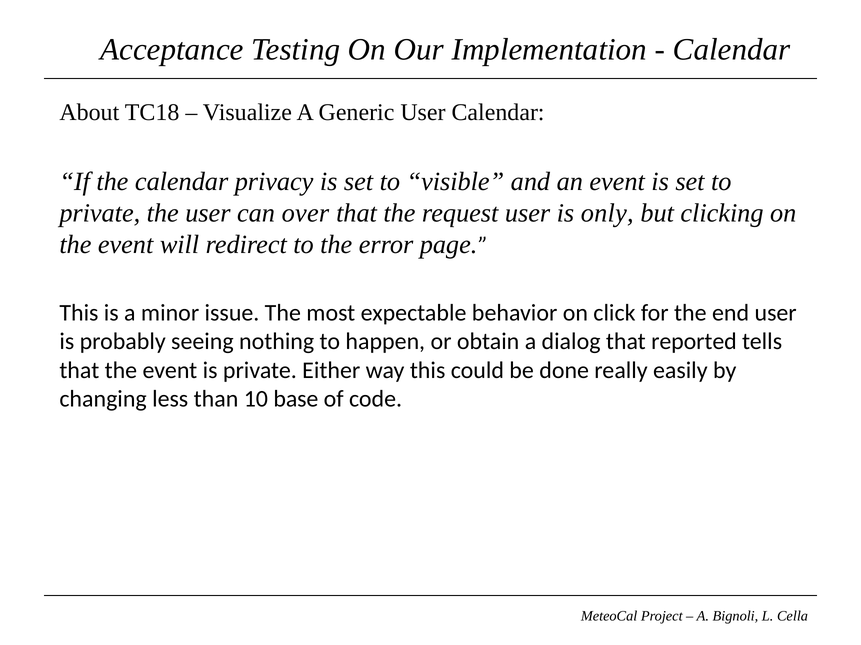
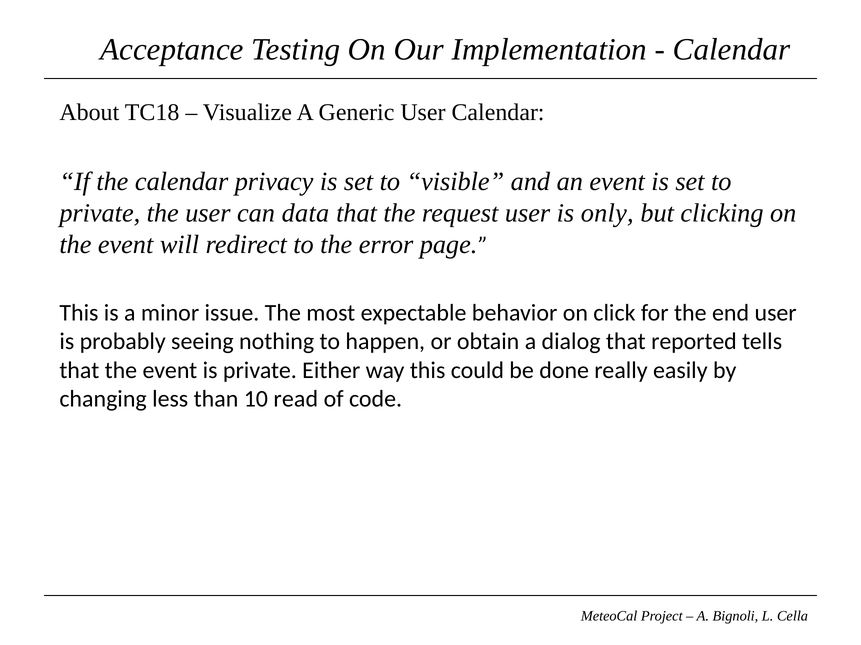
over: over -> data
base: base -> read
